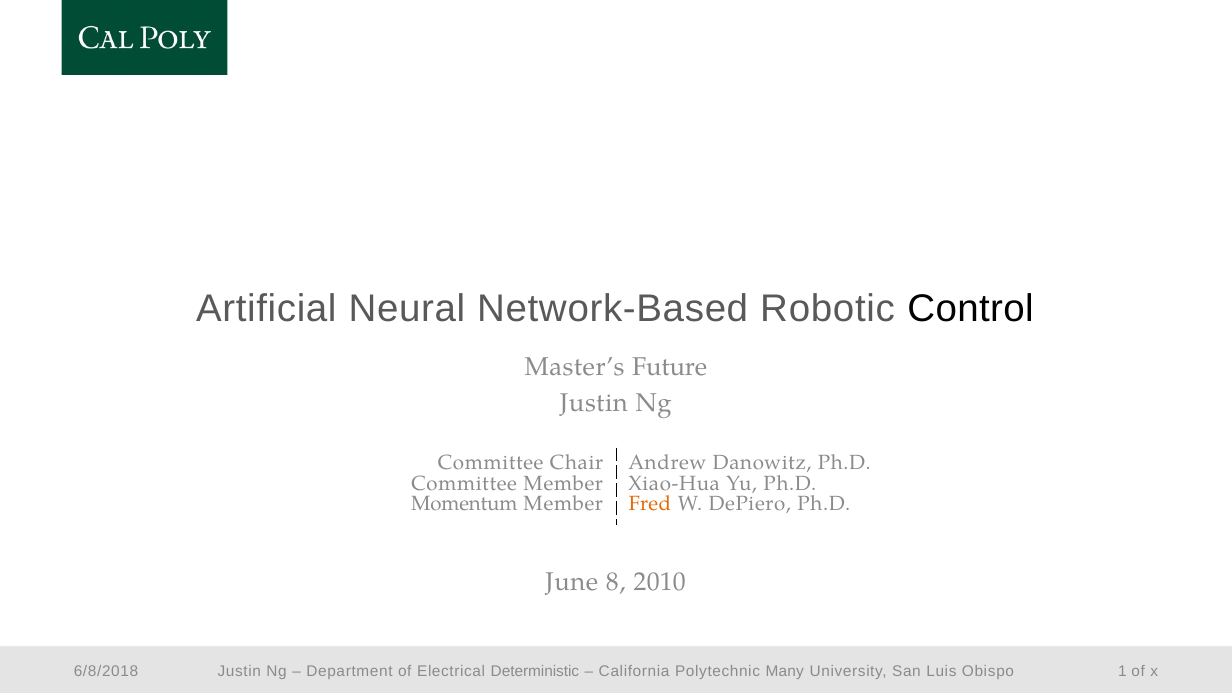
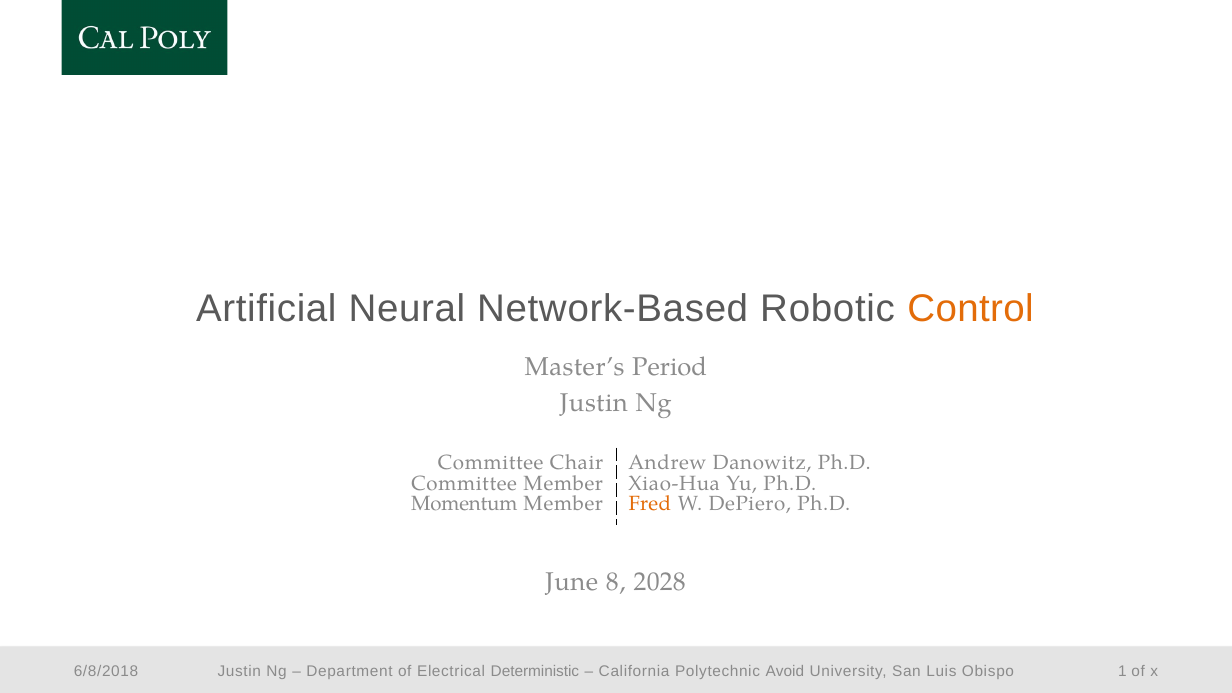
Control colour: black -> orange
Future: Future -> Period
2010: 2010 -> 2028
Many: Many -> Avoid
